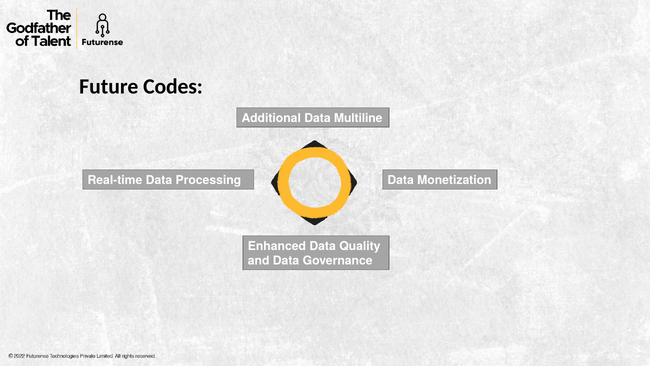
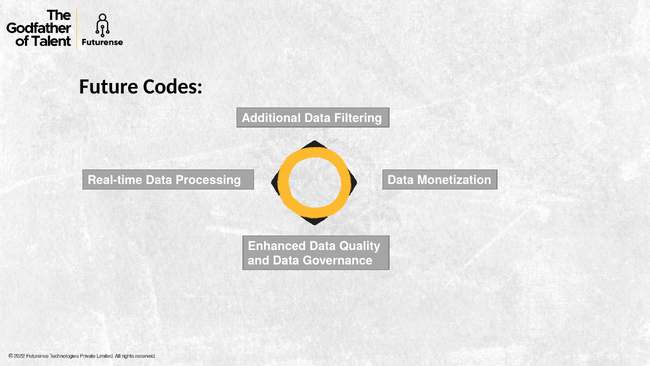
Multiline: Multiline -> Filtering
